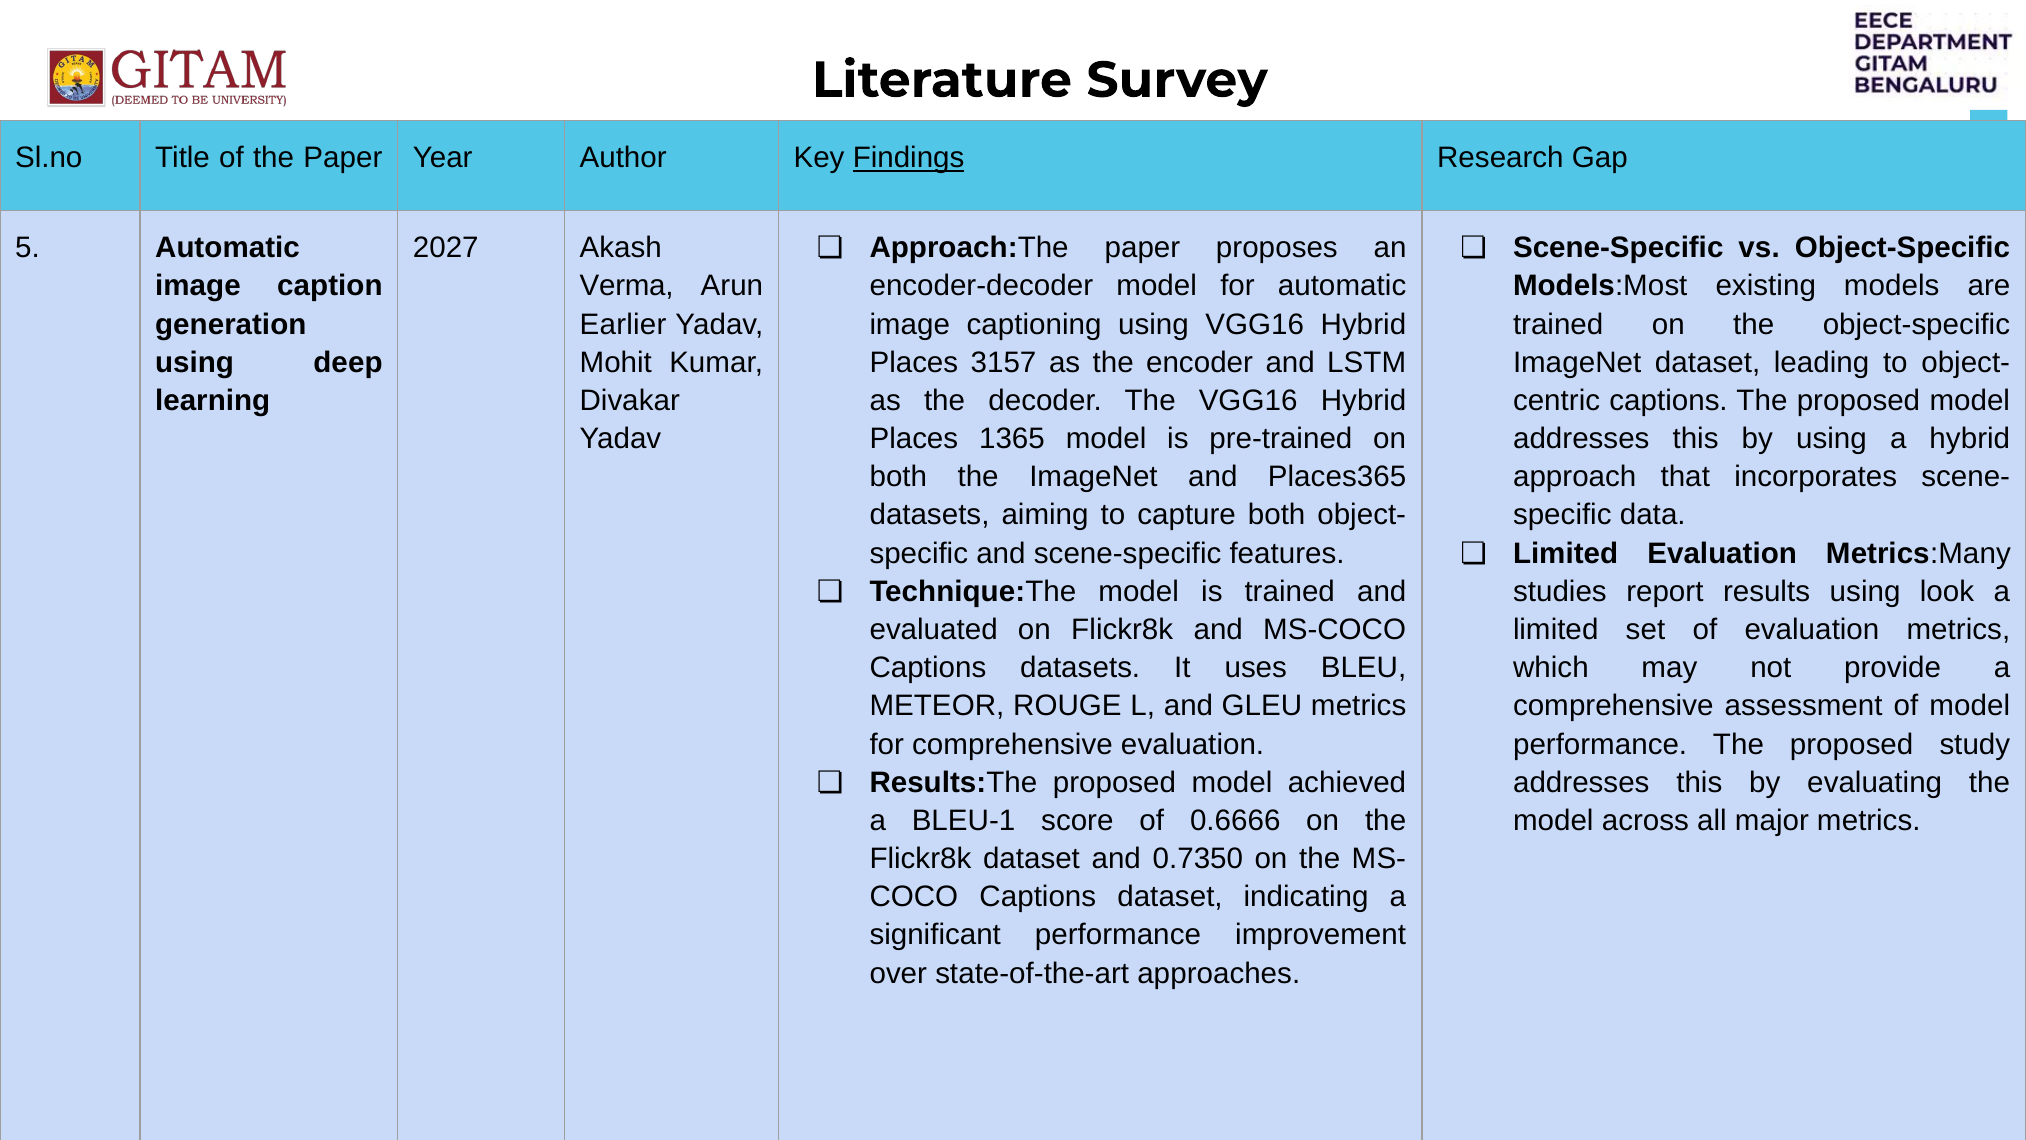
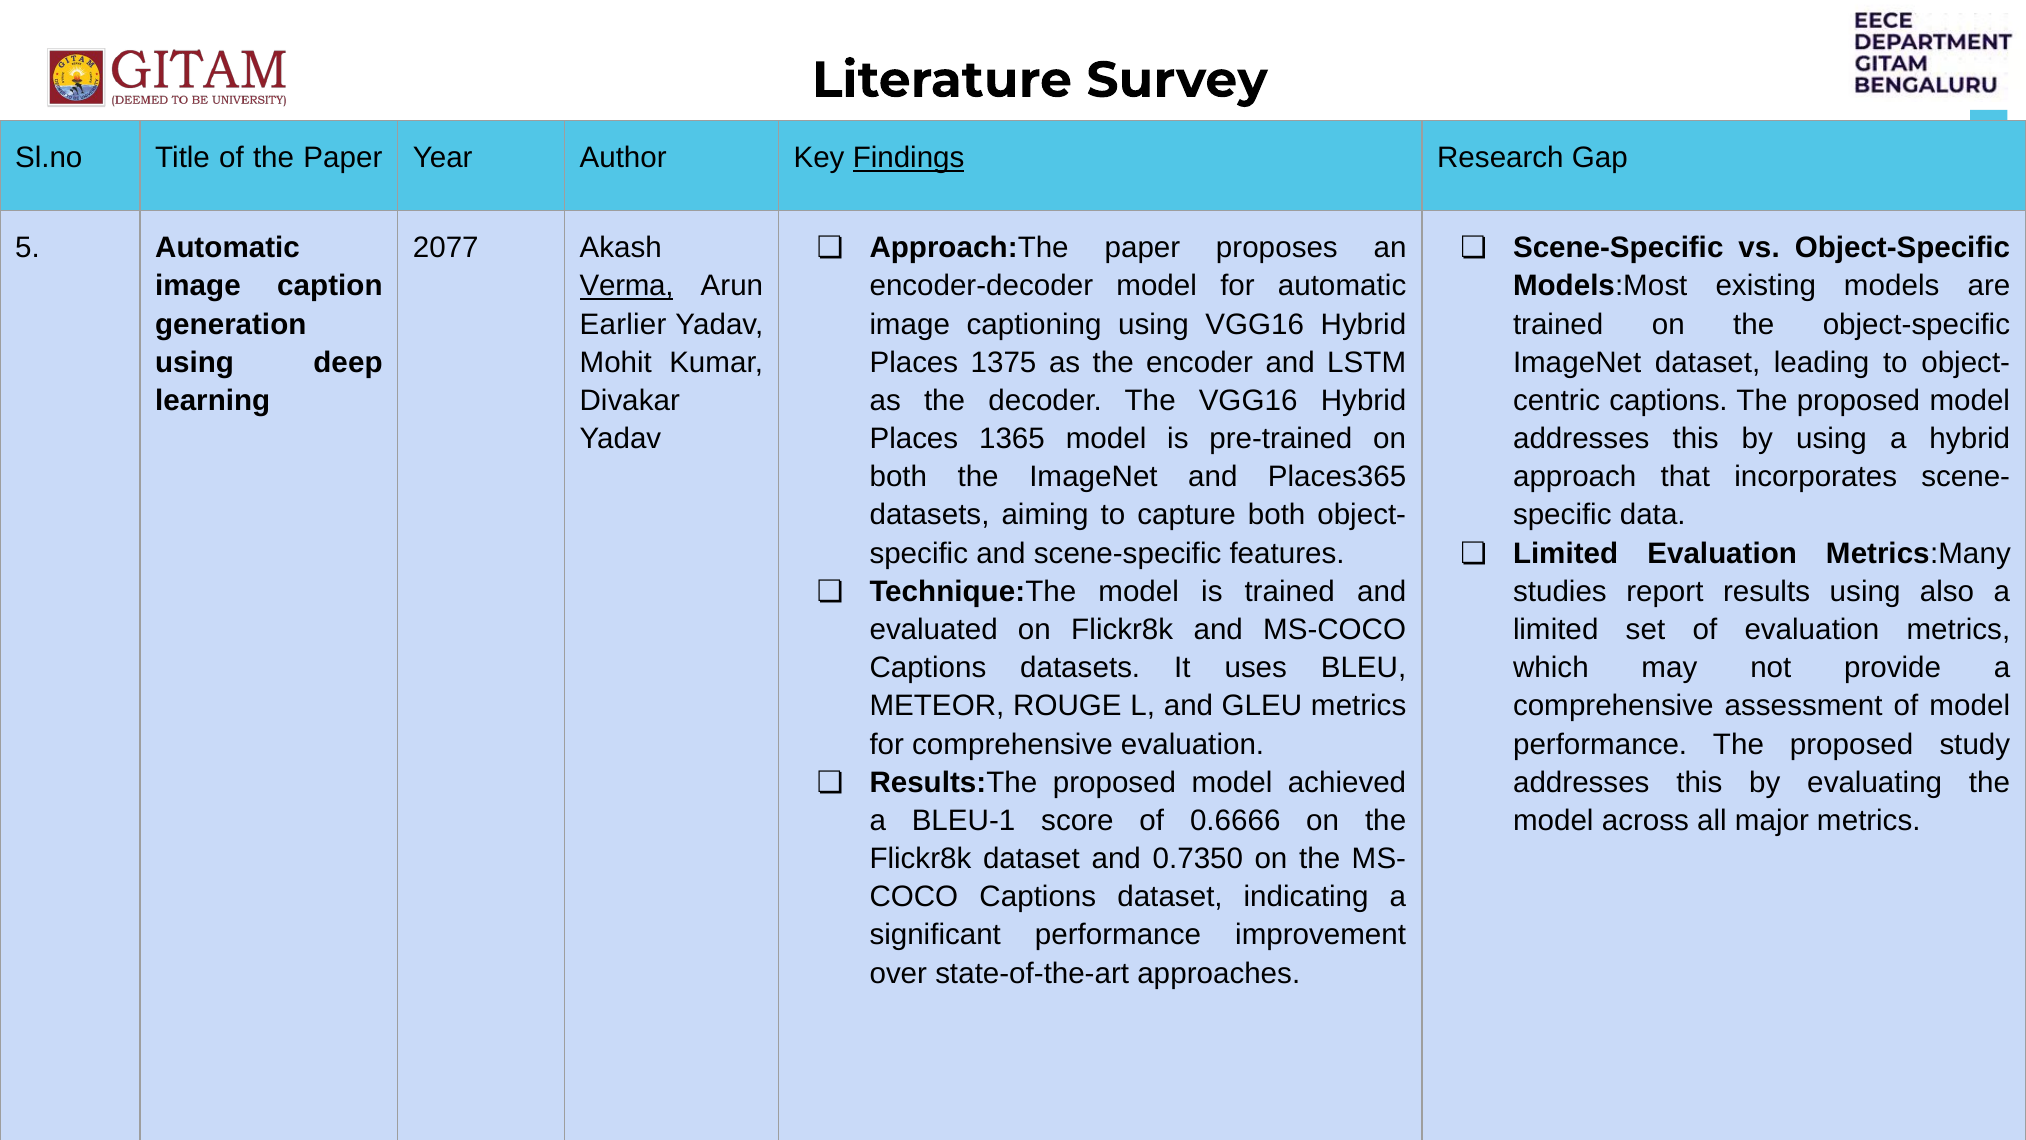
2027: 2027 -> 2077
Verma underline: none -> present
3157: 3157 -> 1375
look: look -> also
